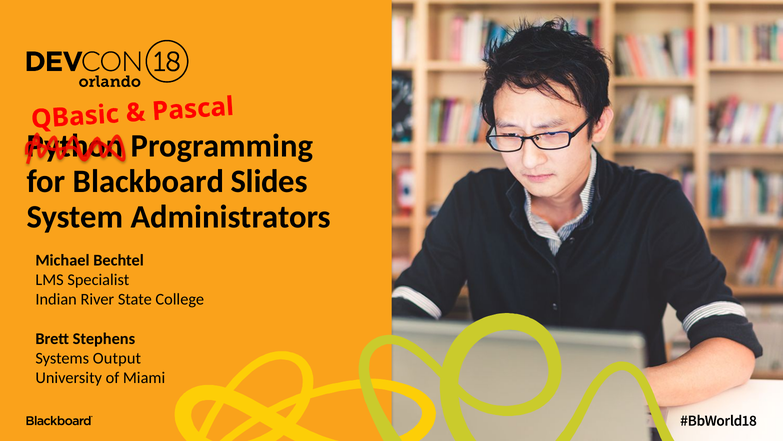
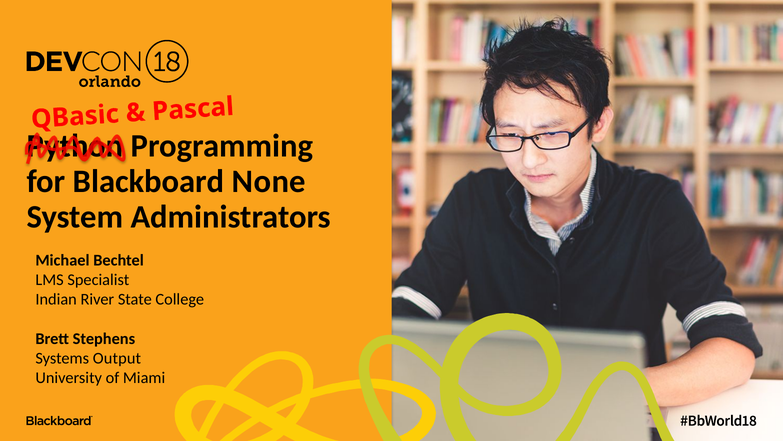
Slides: Slides -> None
